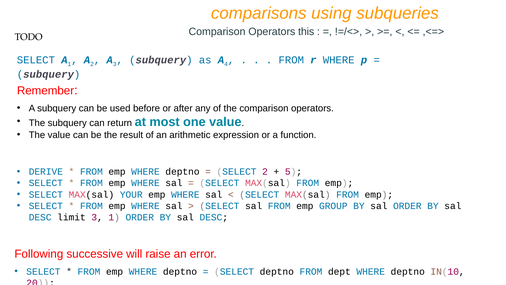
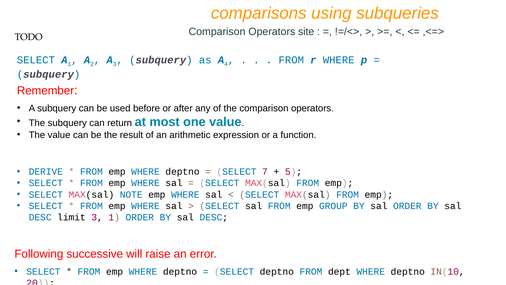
this: this -> site
SELECT 2: 2 -> 7
YOUR: YOUR -> NOTE
